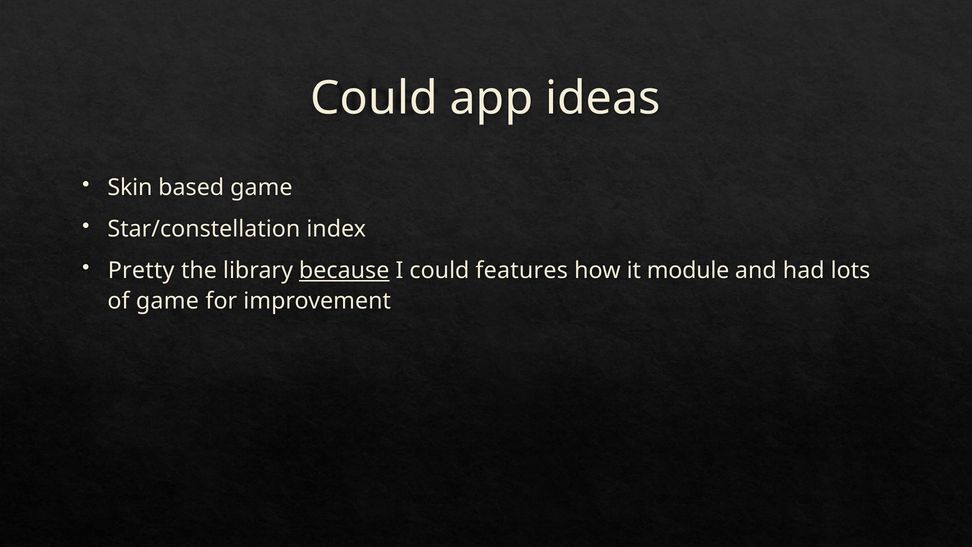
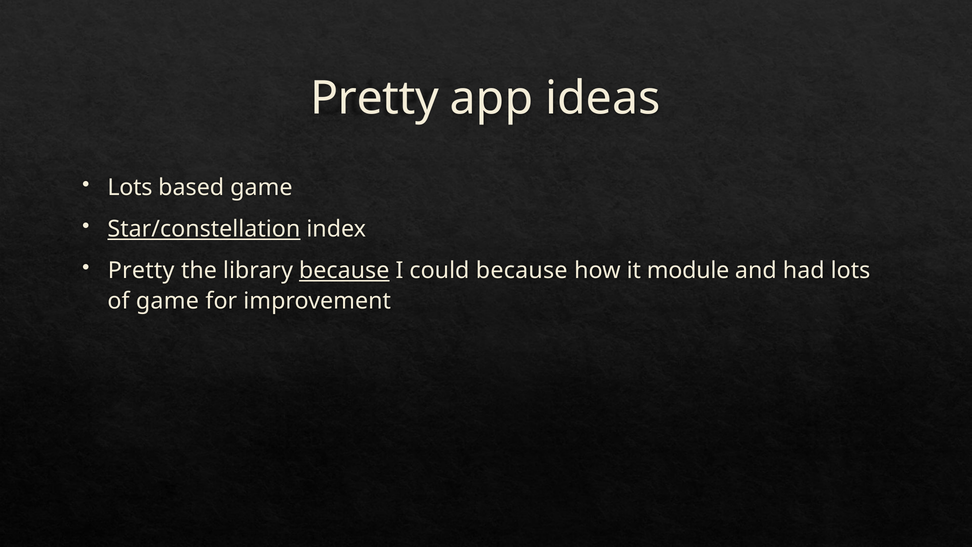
Could at (374, 98): Could -> Pretty
Skin at (130, 188): Skin -> Lots
Star/constellation underline: none -> present
could features: features -> because
